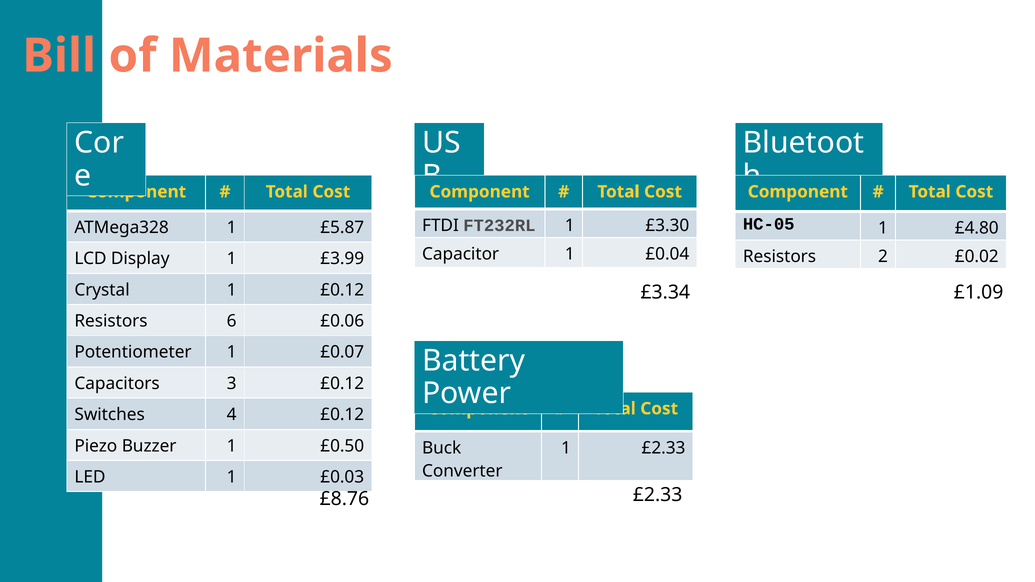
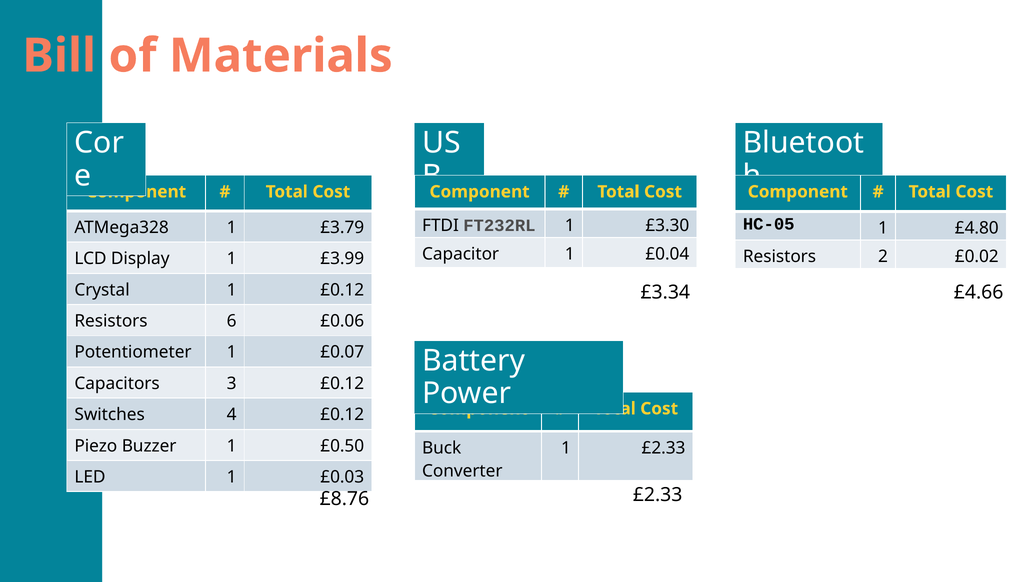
£5.87: £5.87 -> £3.79
£1.09: £1.09 -> £4.66
